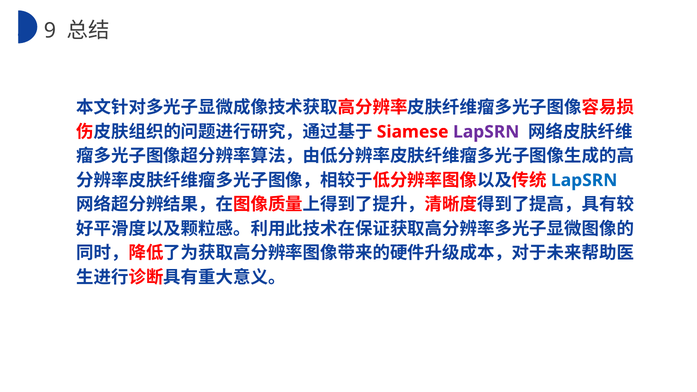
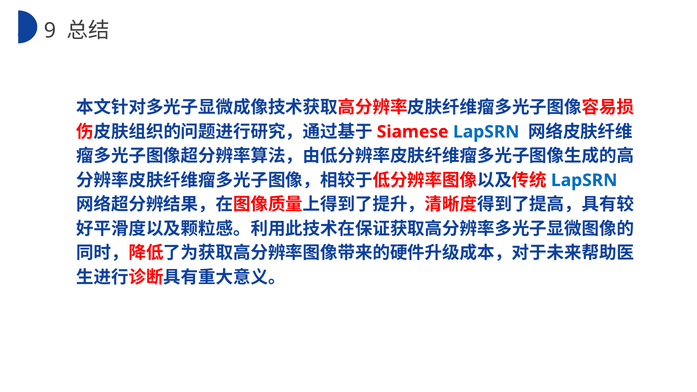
LapSRN at (486, 132) colour: purple -> blue
